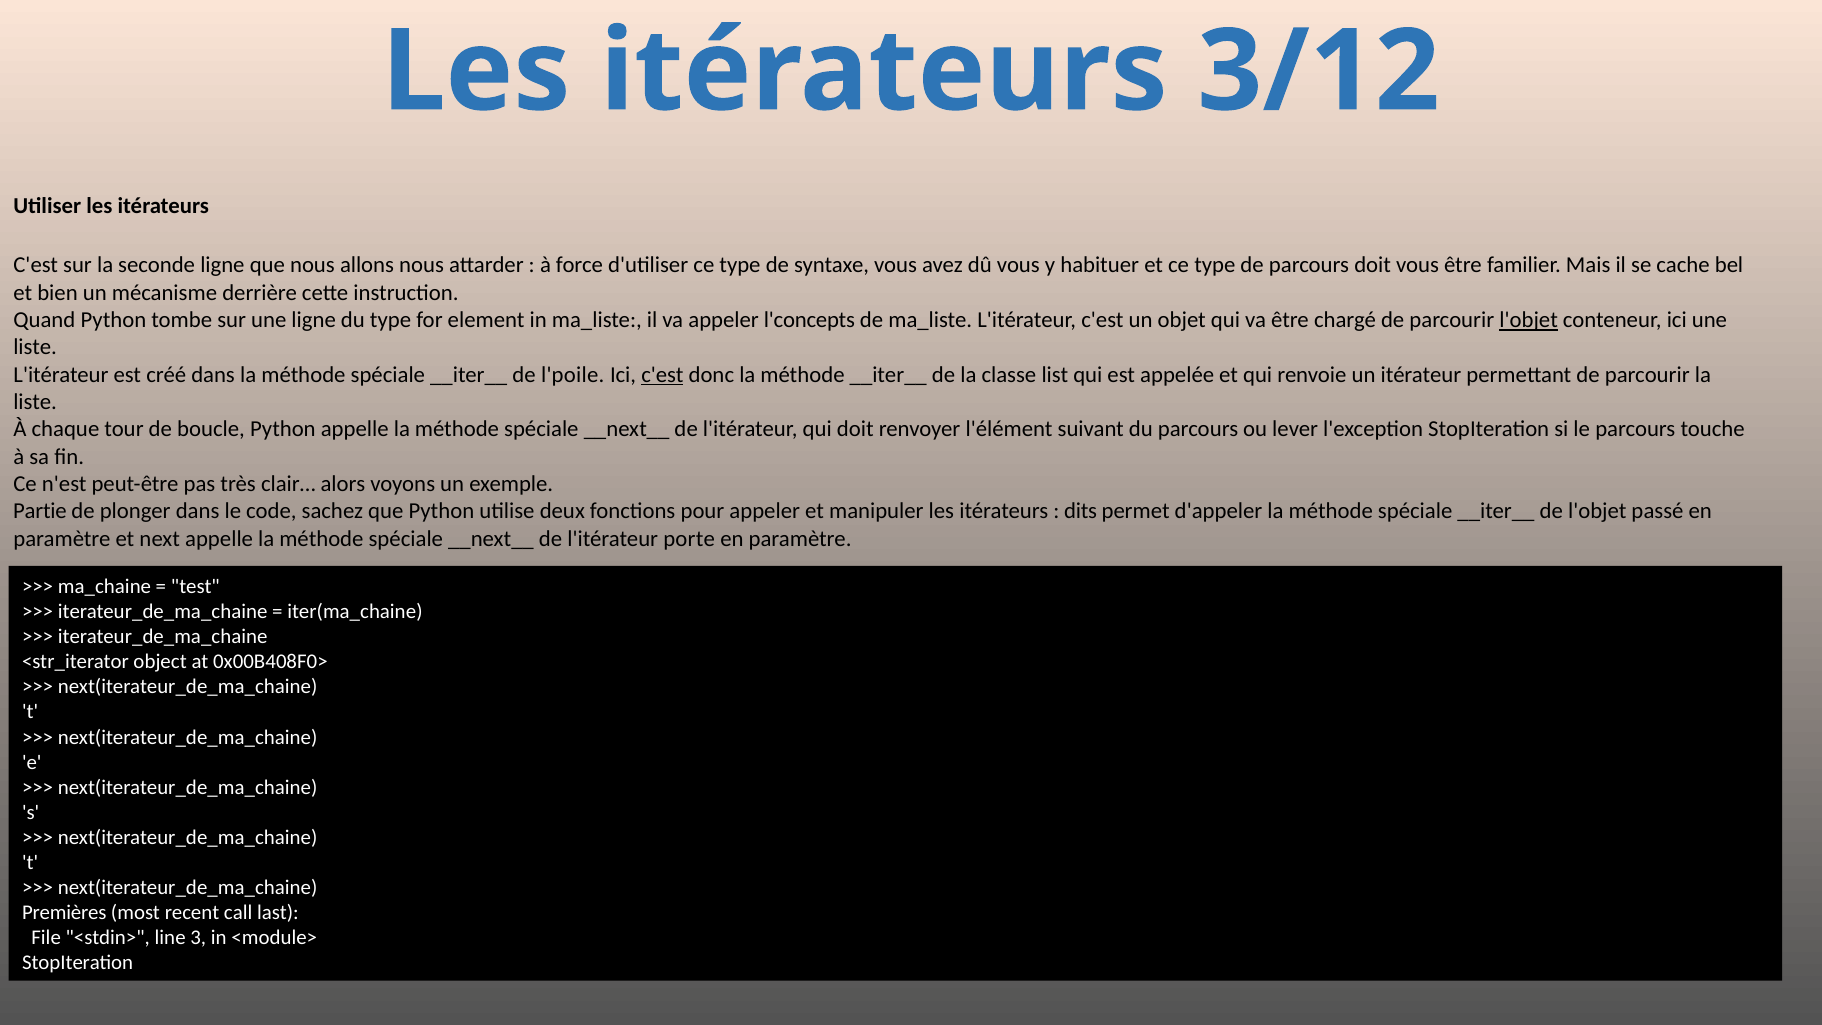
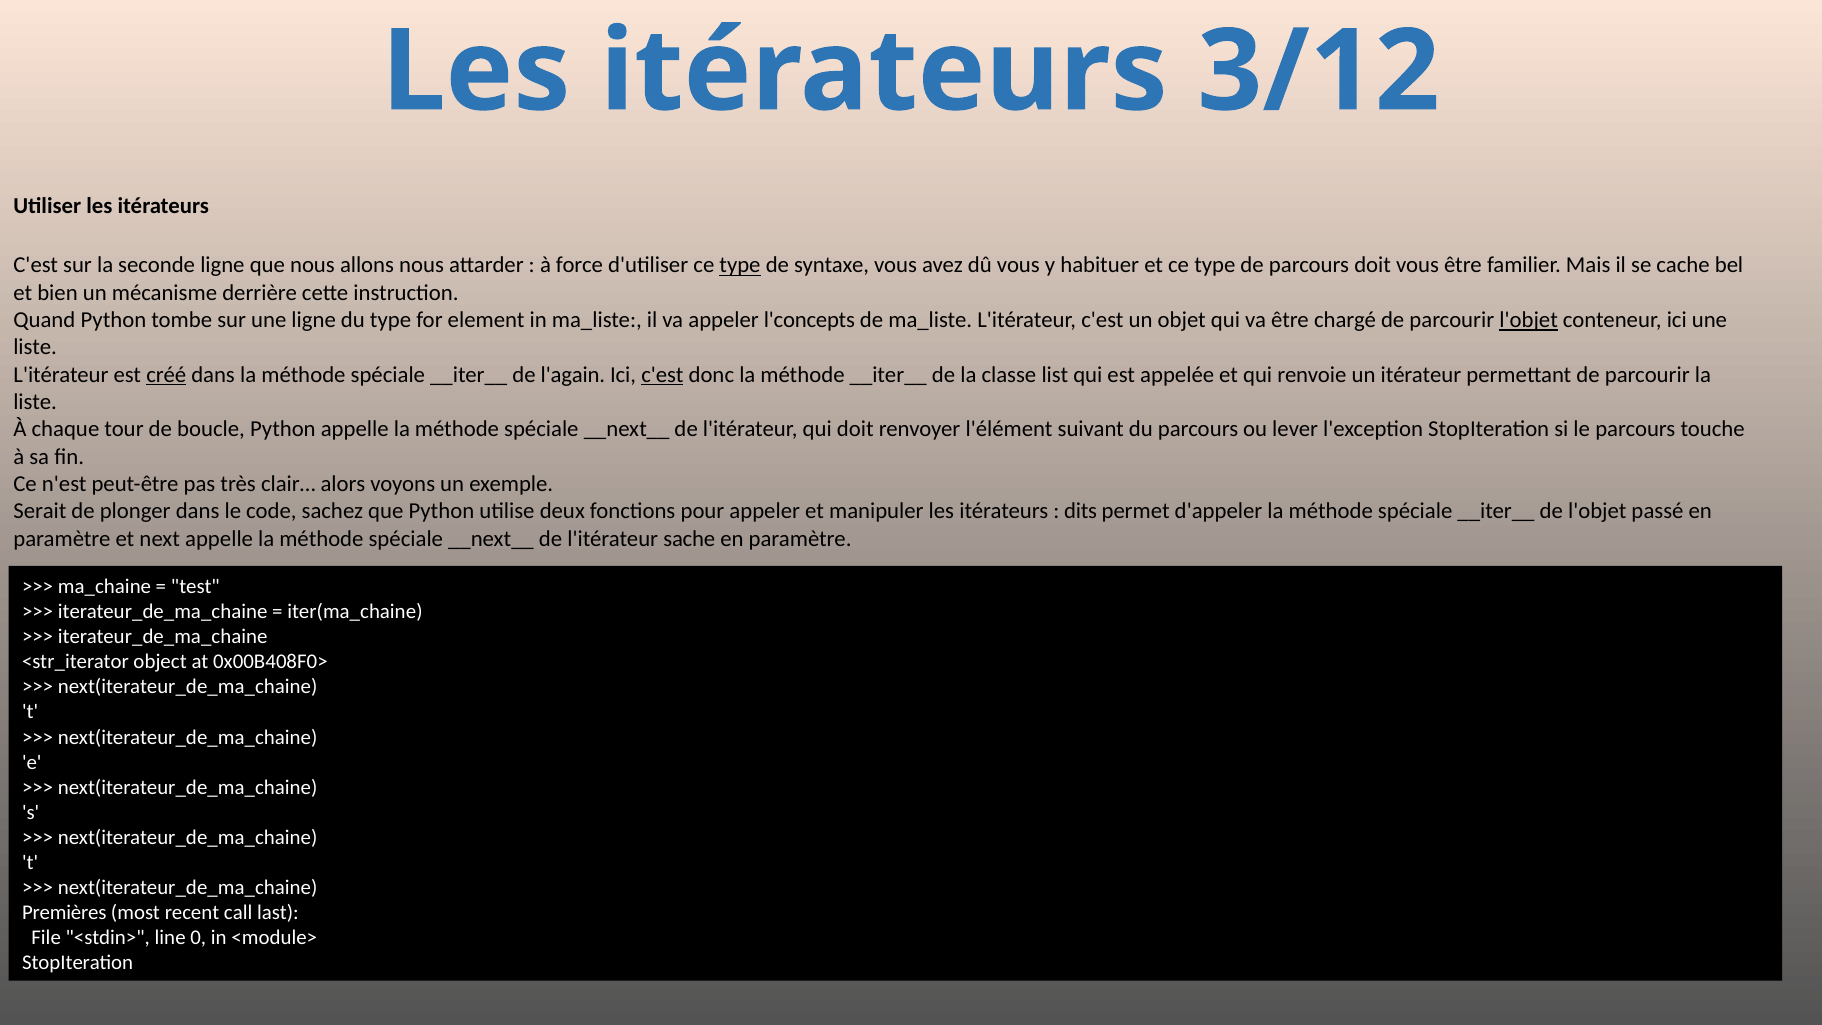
type at (740, 265) underline: none -> present
créé underline: none -> present
l'poile: l'poile -> l'again
Partie: Partie -> Serait
porte: porte -> sache
3: 3 -> 0
